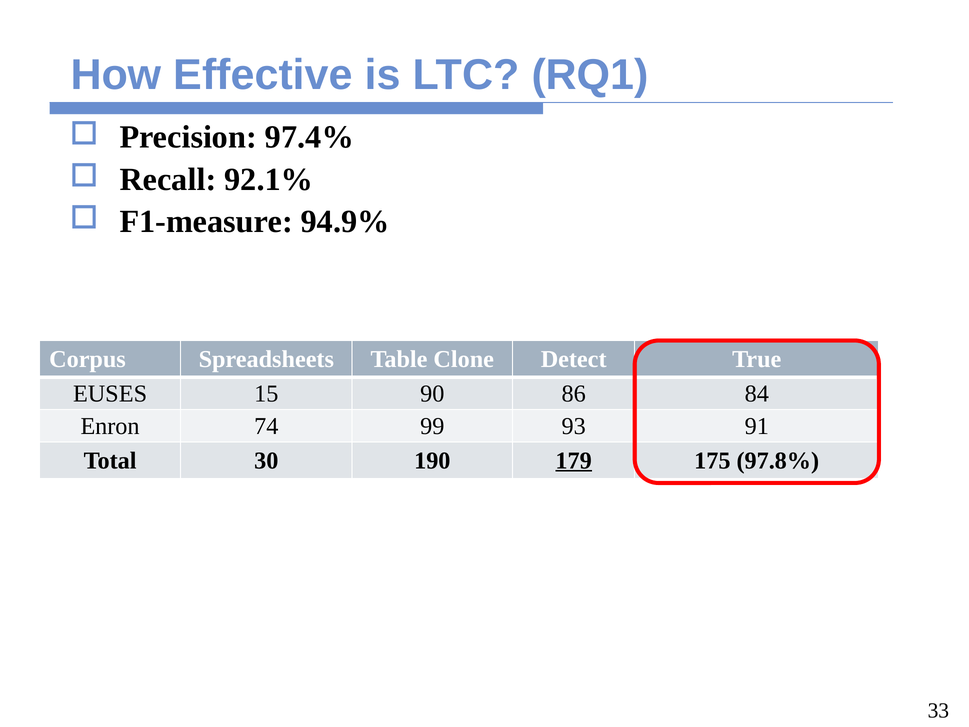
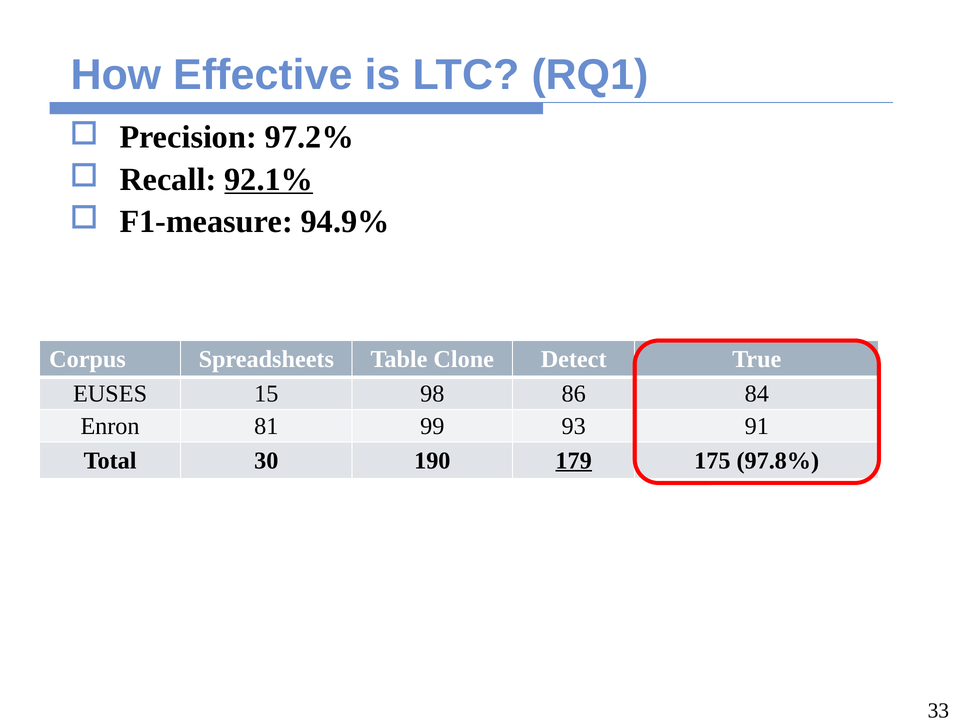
97.4%: 97.4% -> 97.2%
92.1% underline: none -> present
90: 90 -> 98
74: 74 -> 81
